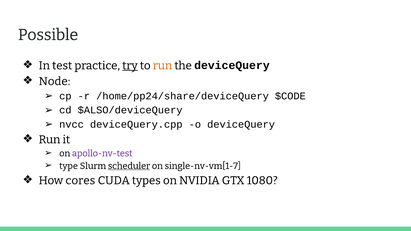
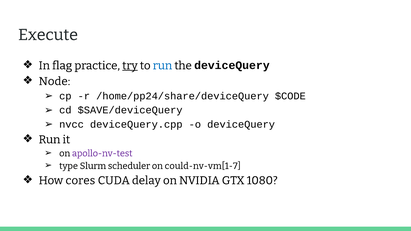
Possible: Possible -> Execute
test: test -> flag
run at (162, 66) colour: orange -> blue
$ALSO/deviceQuery: $ALSO/deviceQuery -> $SAVE/deviceQuery
scheduler underline: present -> none
single-nv-vm[1-7: single-nv-vm[1-7 -> could-nv-vm[1-7
types: types -> delay
